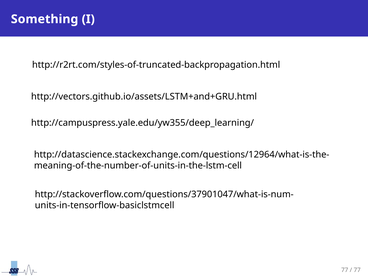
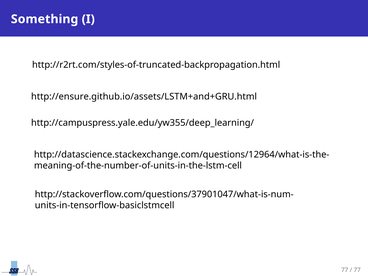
http://vectors.github.io/assets/LSTM+and+GRU.html: http://vectors.github.io/assets/LSTM+and+GRU.html -> http://ensure.github.io/assets/LSTM+and+GRU.html
